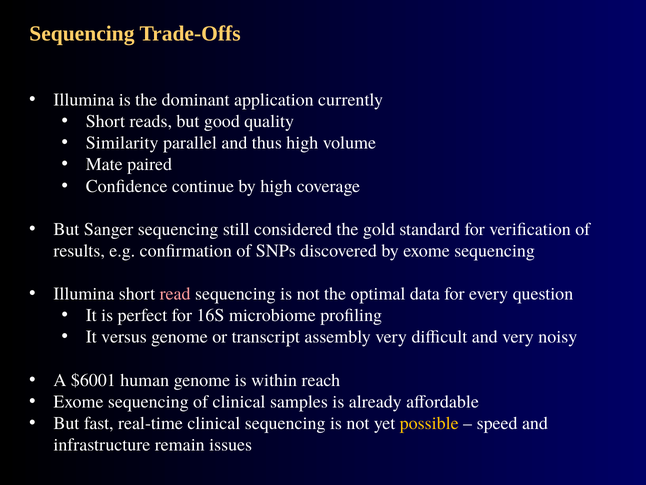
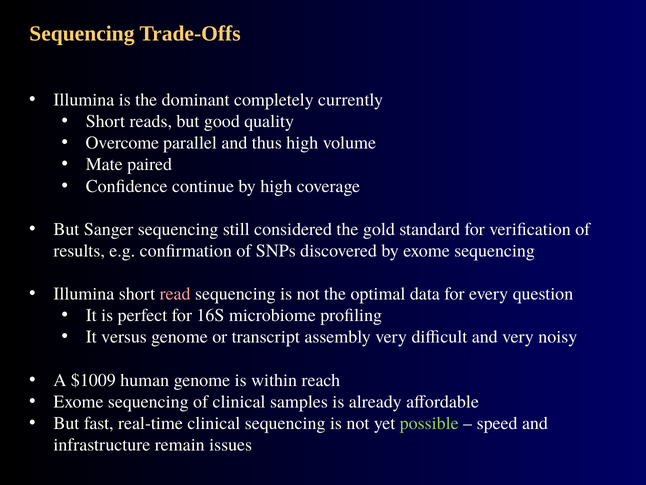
application: application -> completely
Similarity: Similarity -> Overcome
$6001: $6001 -> $1009
possible colour: yellow -> light green
